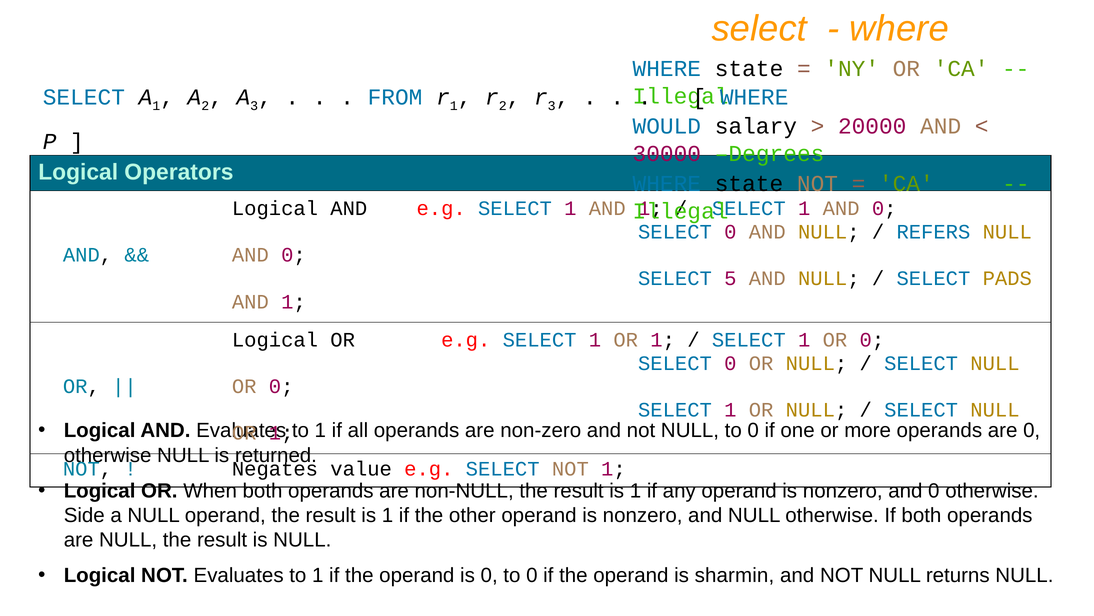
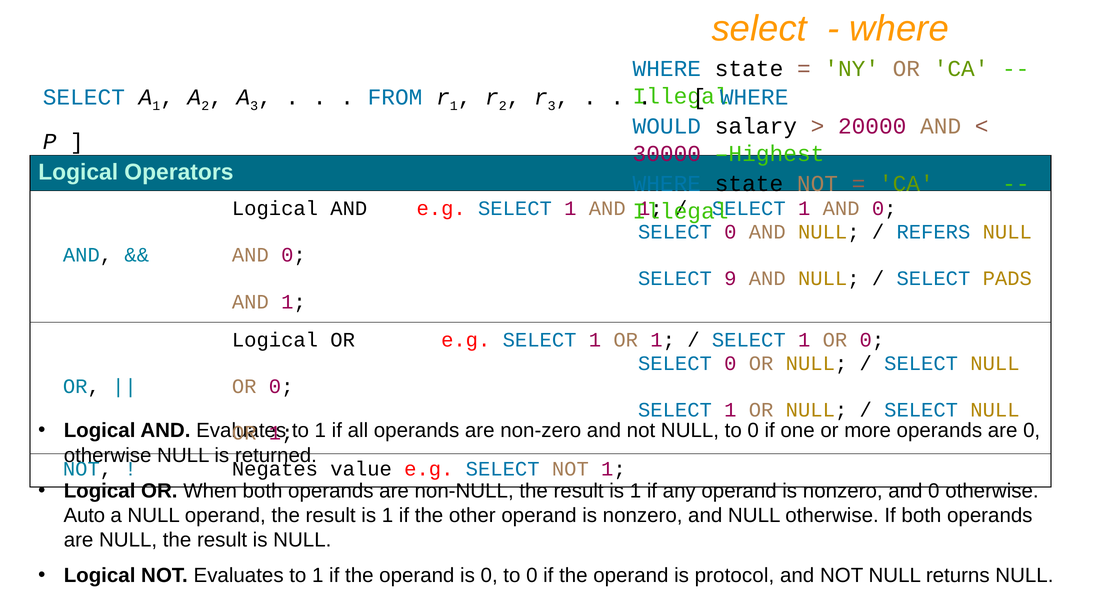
Degrees: Degrees -> Highest
5: 5 -> 9
Side: Side -> Auto
sharmin: sharmin -> protocol
